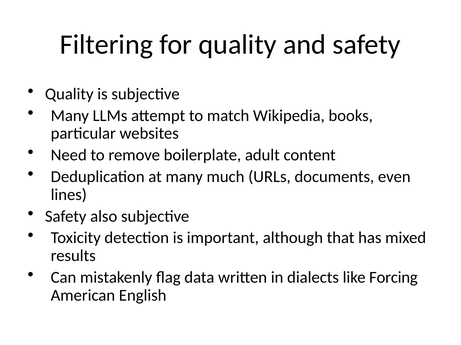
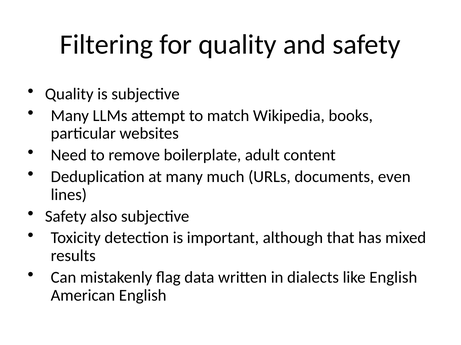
like Forcing: Forcing -> English
